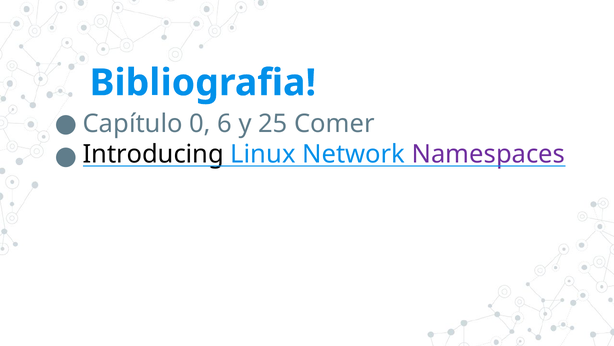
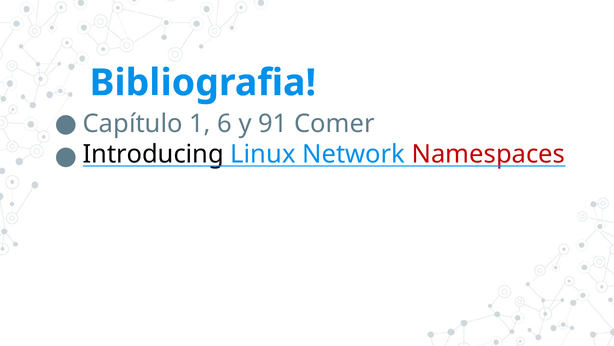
0: 0 -> 1
25: 25 -> 91
Namespaces colour: purple -> red
